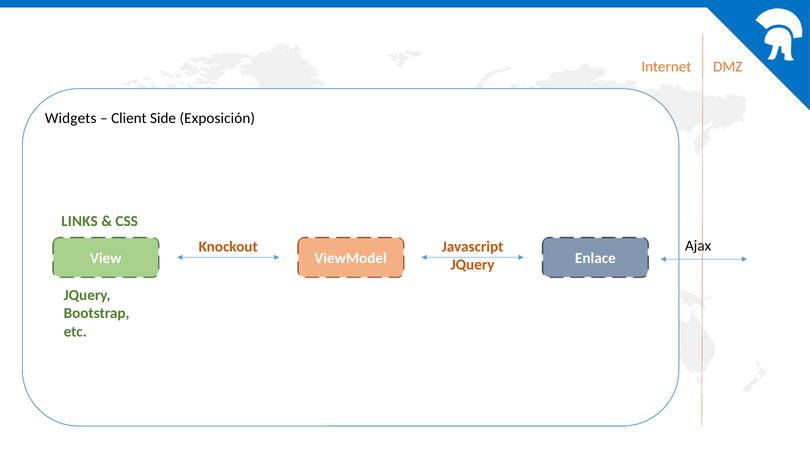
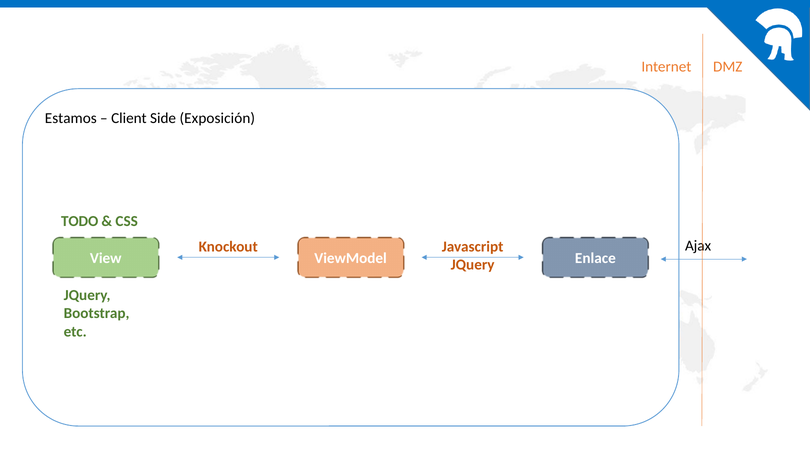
Widgets: Widgets -> Estamos
LINKS: LINKS -> TODO
